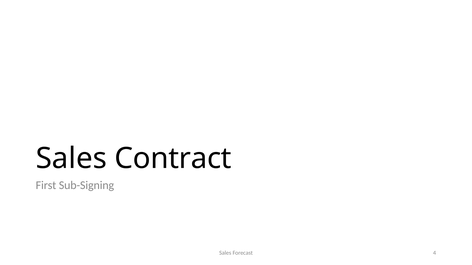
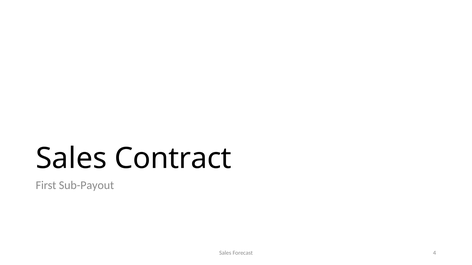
Sub-Signing: Sub-Signing -> Sub-Payout
